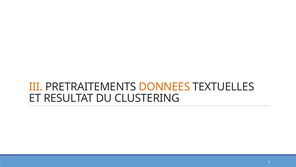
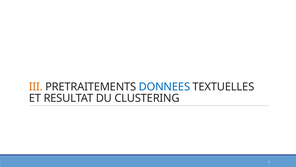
DONNEES colour: orange -> blue
